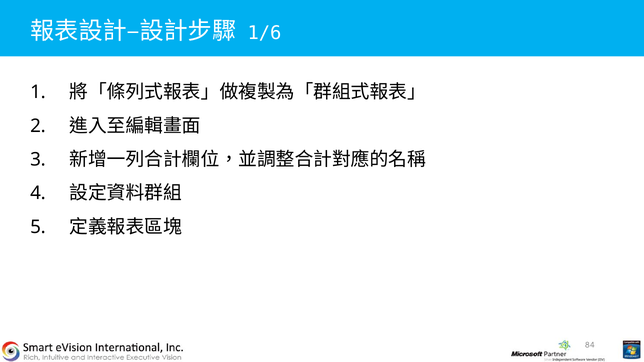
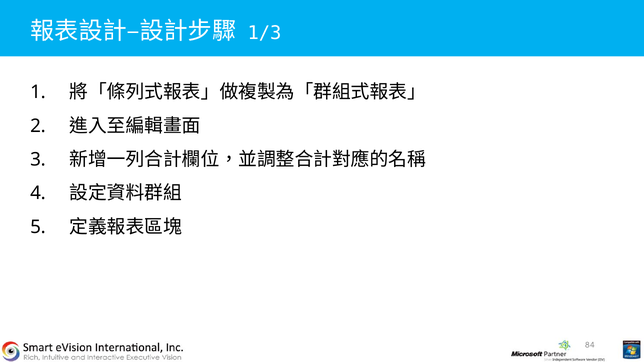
1/6: 1/6 -> 1/3
